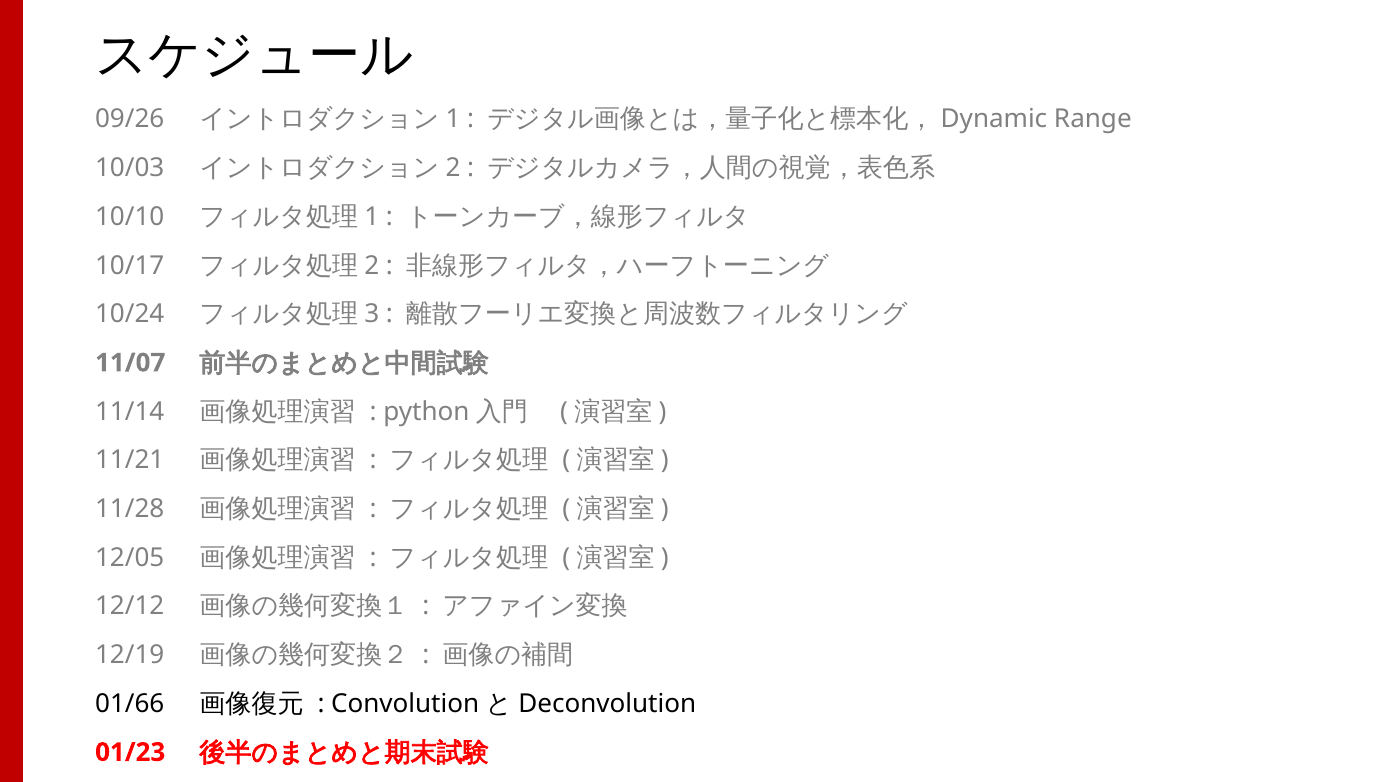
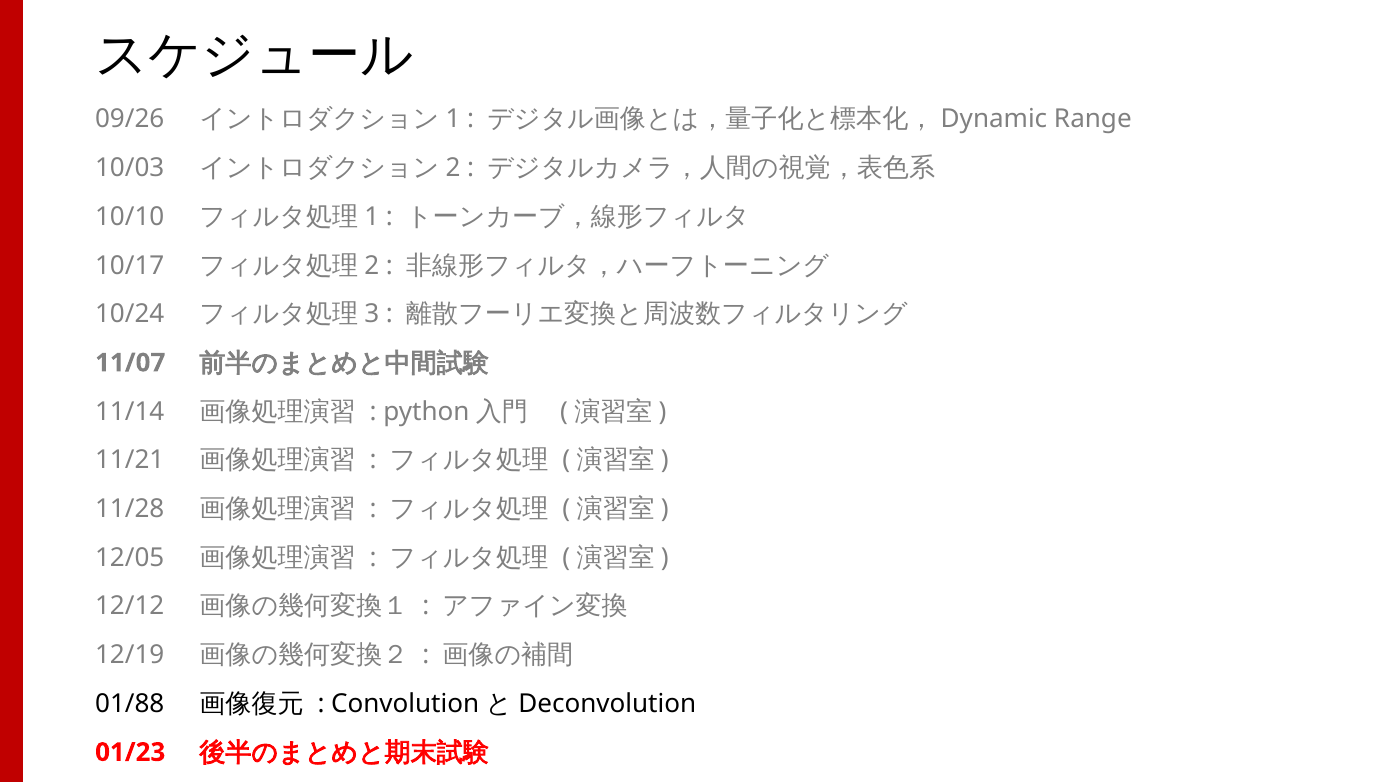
01/66: 01/66 -> 01/88
